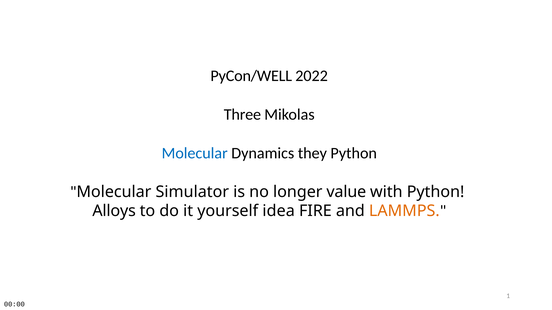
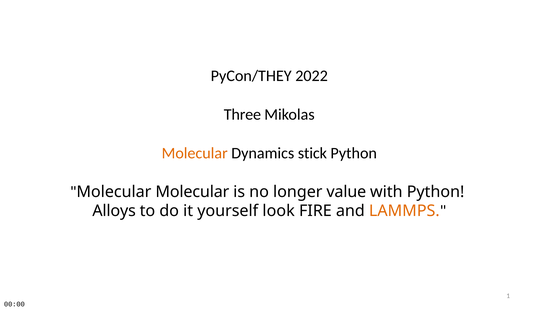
PyCon/WELL: PyCon/WELL -> PyCon/THEY
Molecular at (195, 153) colour: blue -> orange
they: they -> stick
Molecular Simulator: Simulator -> Molecular
idea: idea -> look
